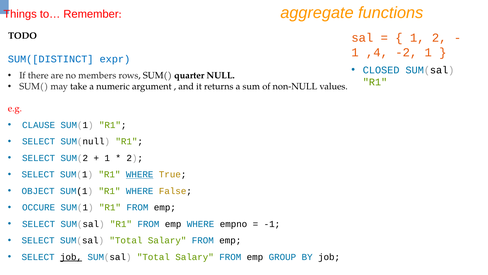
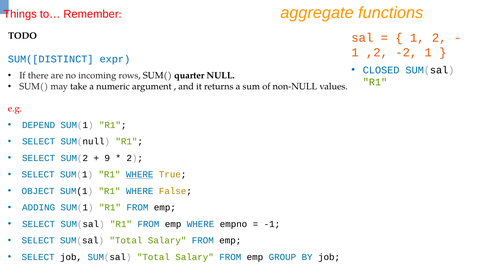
,4: ,4 -> ,2
members: members -> incoming
CLAUSE: CLAUSE -> DEPEND
1 at (107, 158): 1 -> 9
OCCURE: OCCURE -> ADDING
job at (71, 257) underline: present -> none
